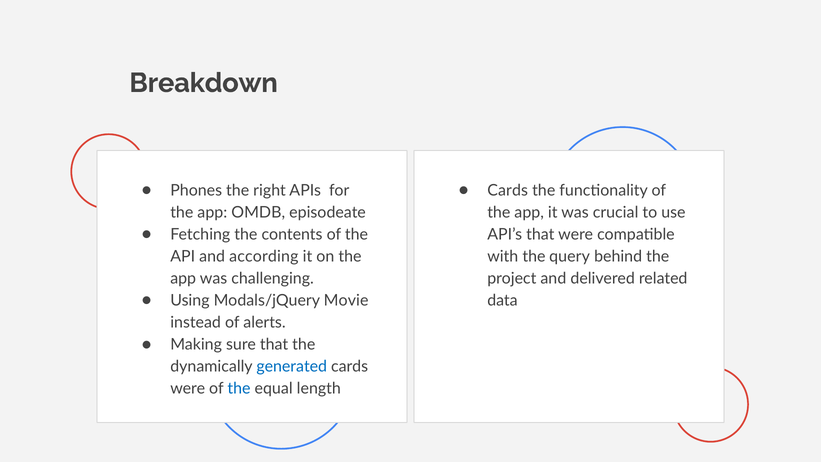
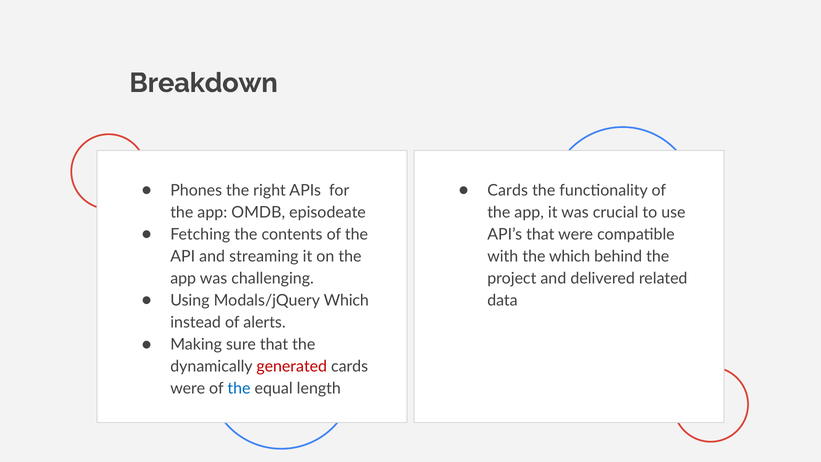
according: according -> streaming
the query: query -> which
Modals/jQuery Movie: Movie -> Which
generated colour: blue -> red
